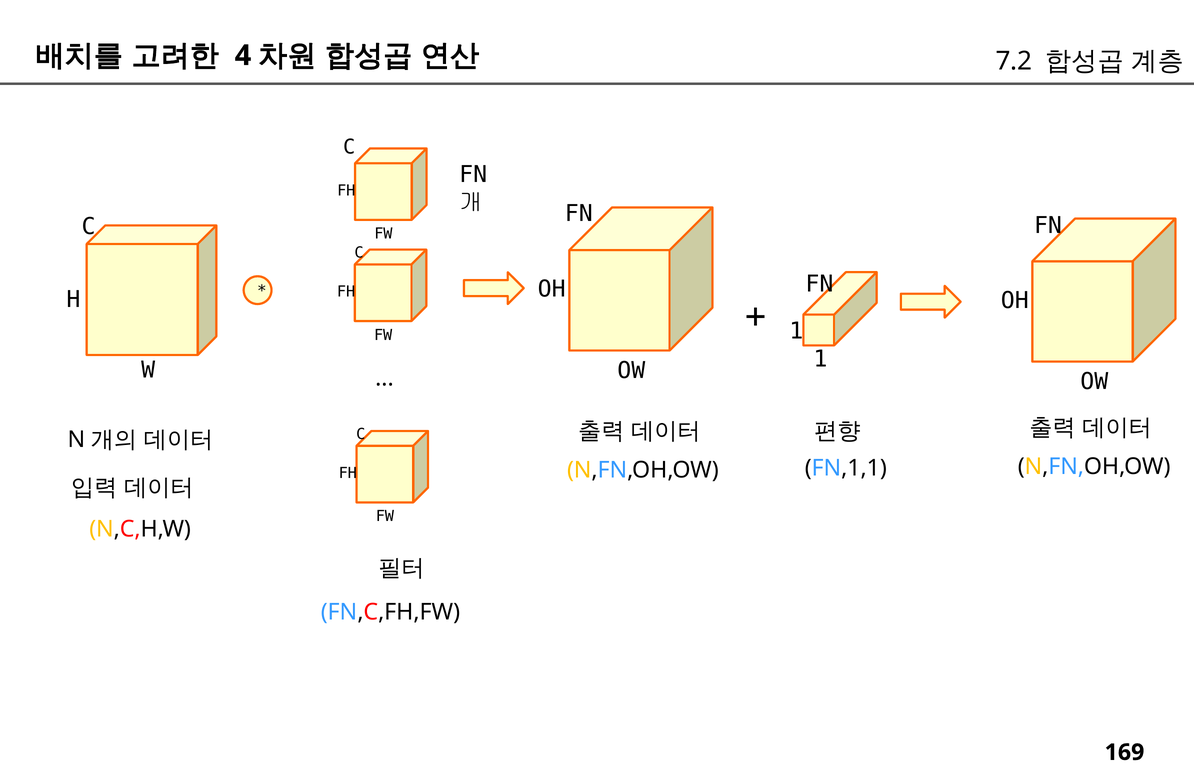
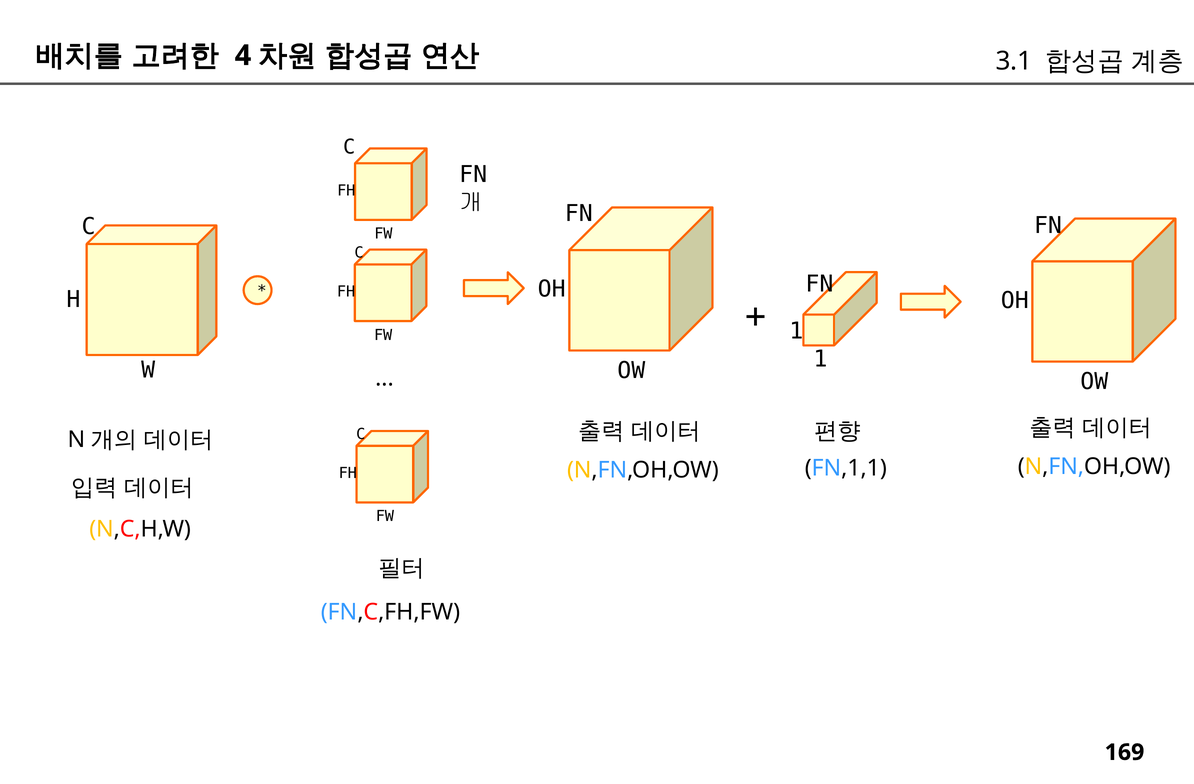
7.2: 7.2 -> 3.1
